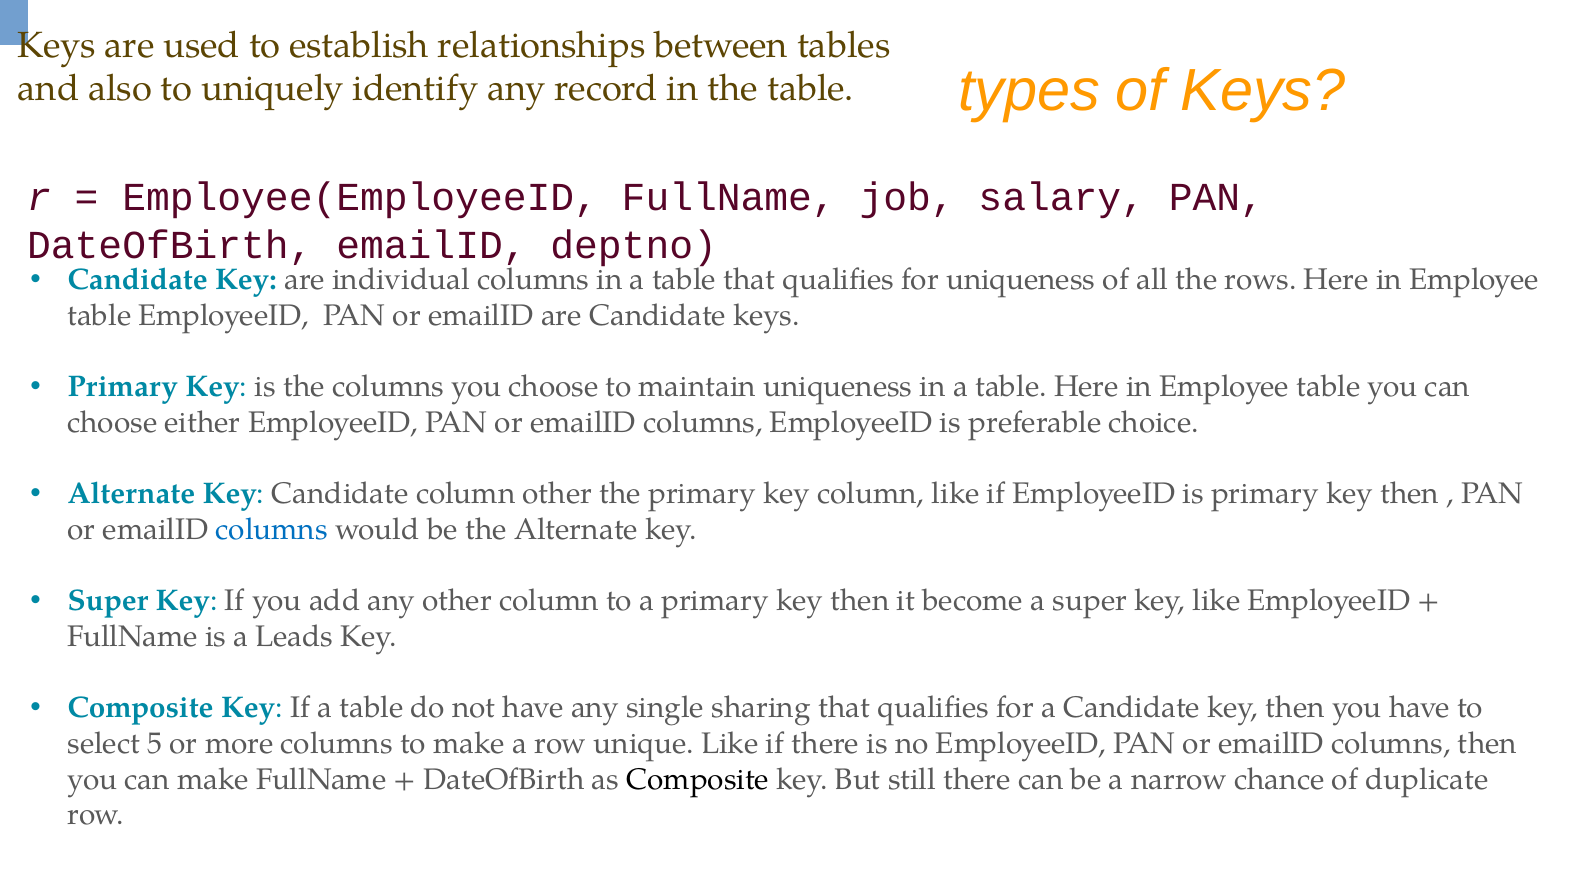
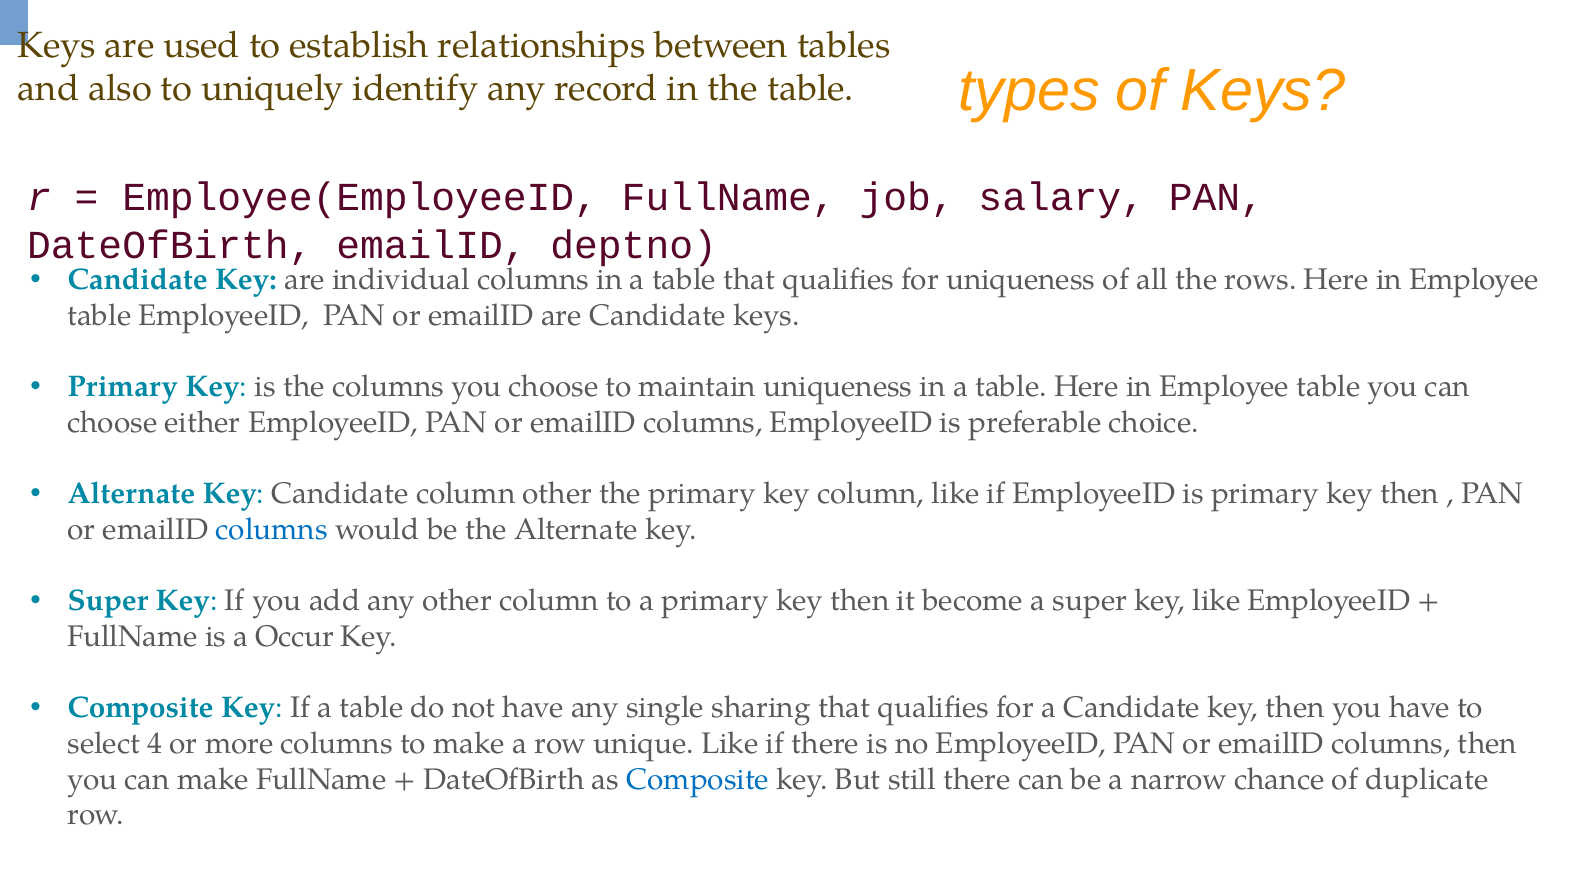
Leads: Leads -> Occur
5: 5 -> 4
Composite at (698, 779) colour: black -> blue
